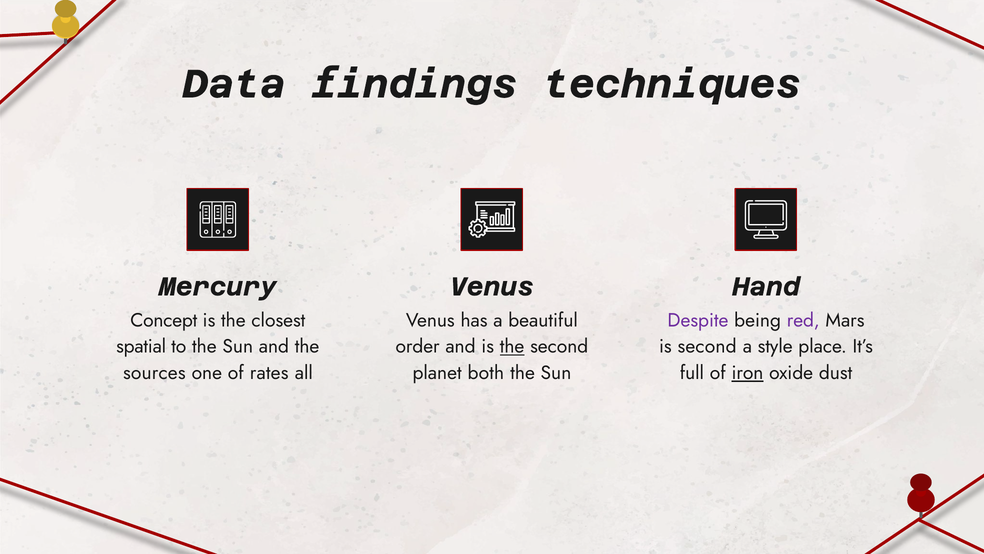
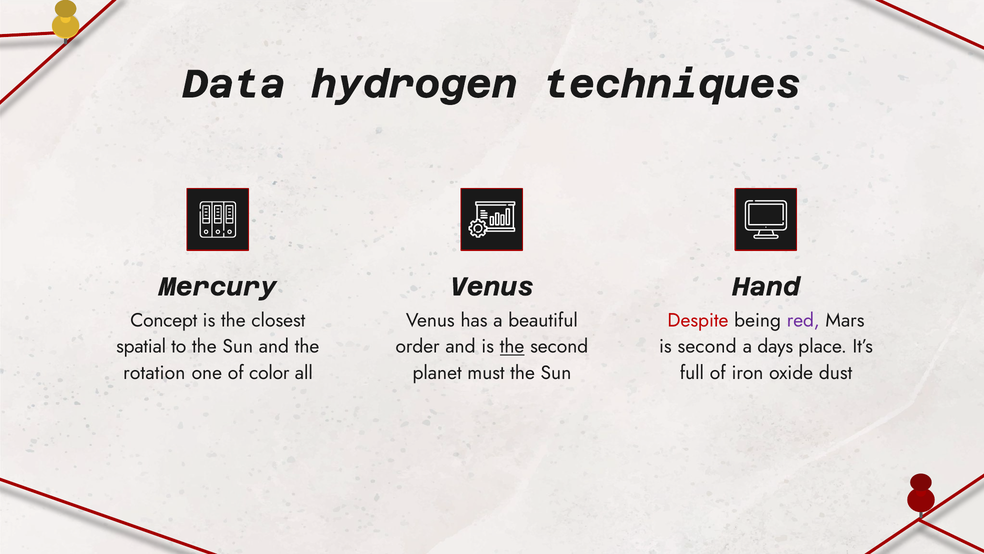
findings: findings -> hydrogen
Despite colour: purple -> red
style: style -> days
sources: sources -> rotation
rates: rates -> color
both: both -> must
iron underline: present -> none
